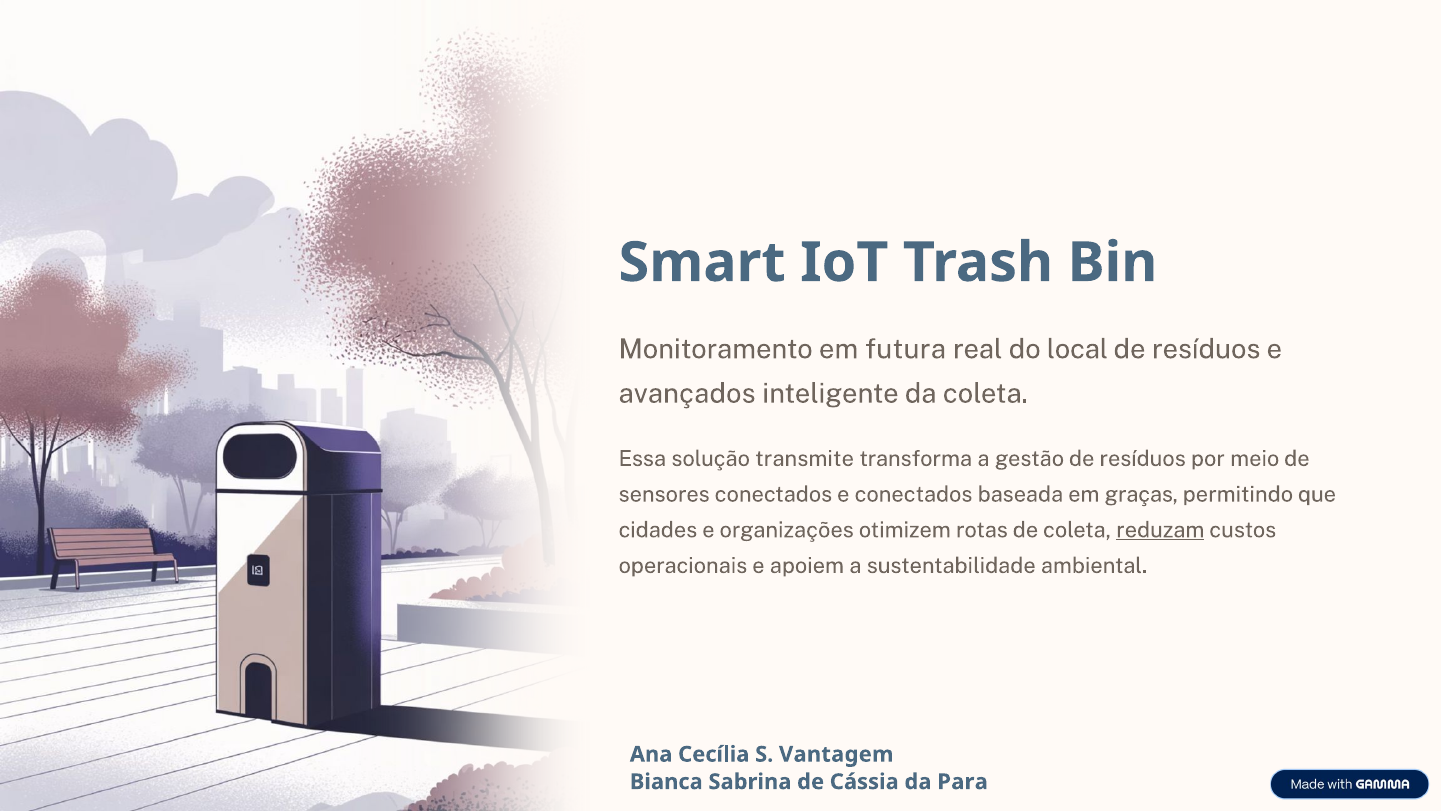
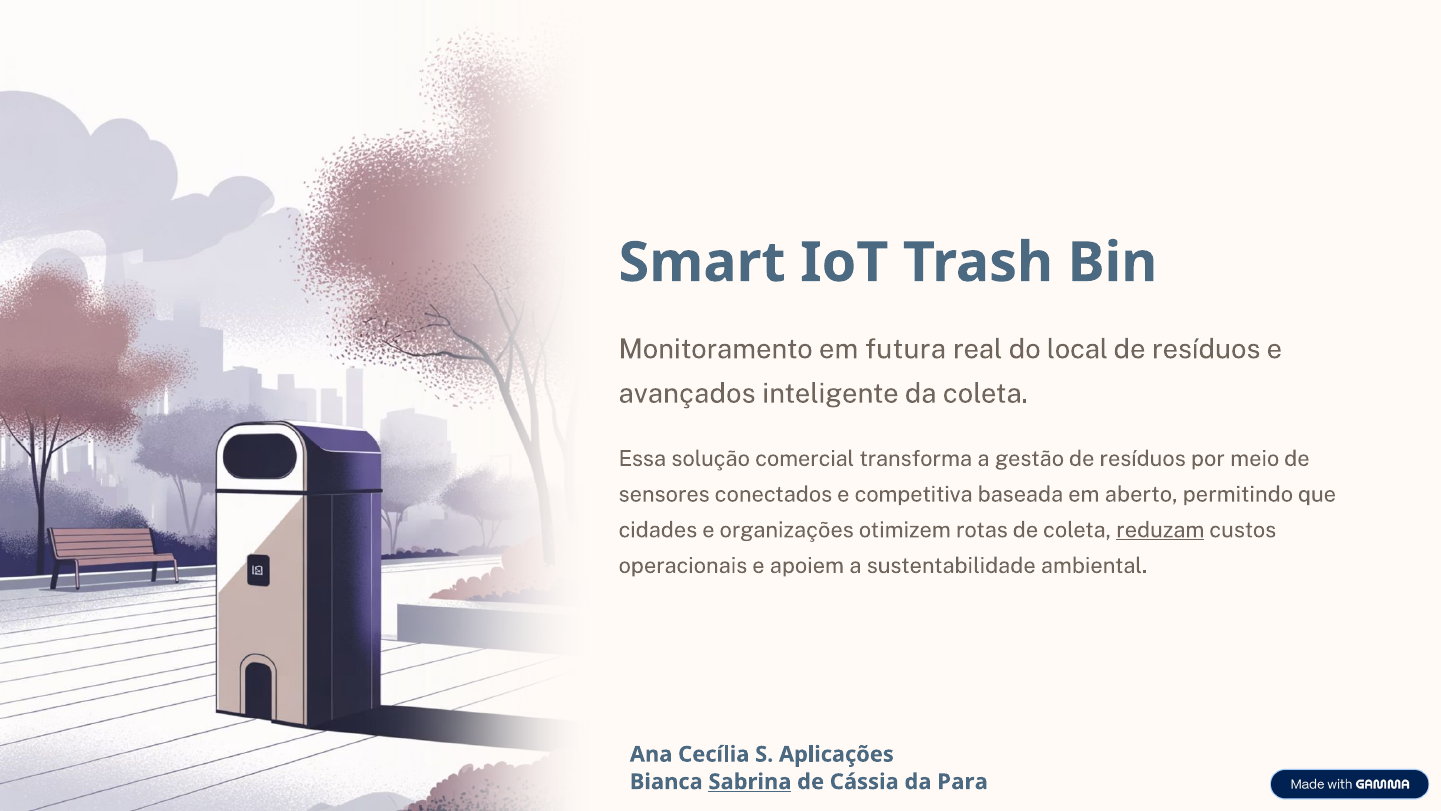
transmite: transmite -> comercial
e conectados: conectados -> competitiva
graças: graças -> aberto
Vantagem: Vantagem -> Aplicações
Sabrina underline: none -> present
